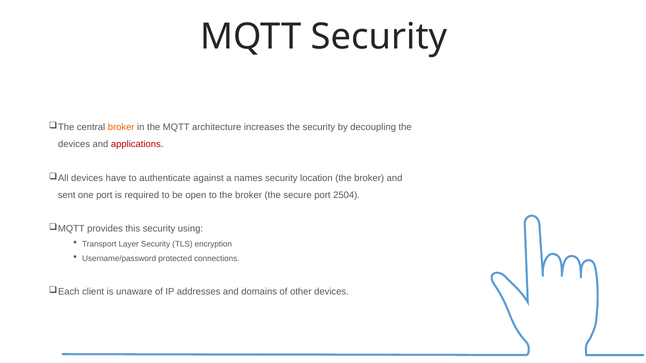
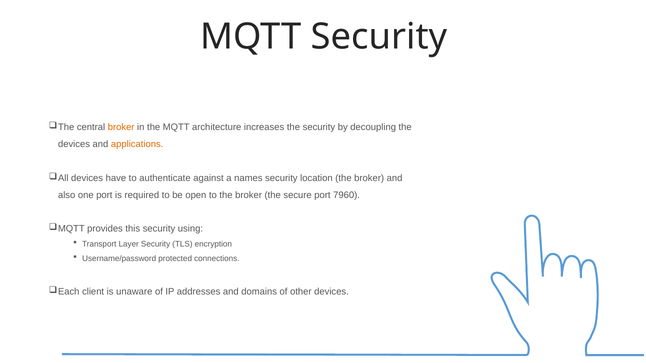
applications colour: red -> orange
sent: sent -> also
2504: 2504 -> 7960
